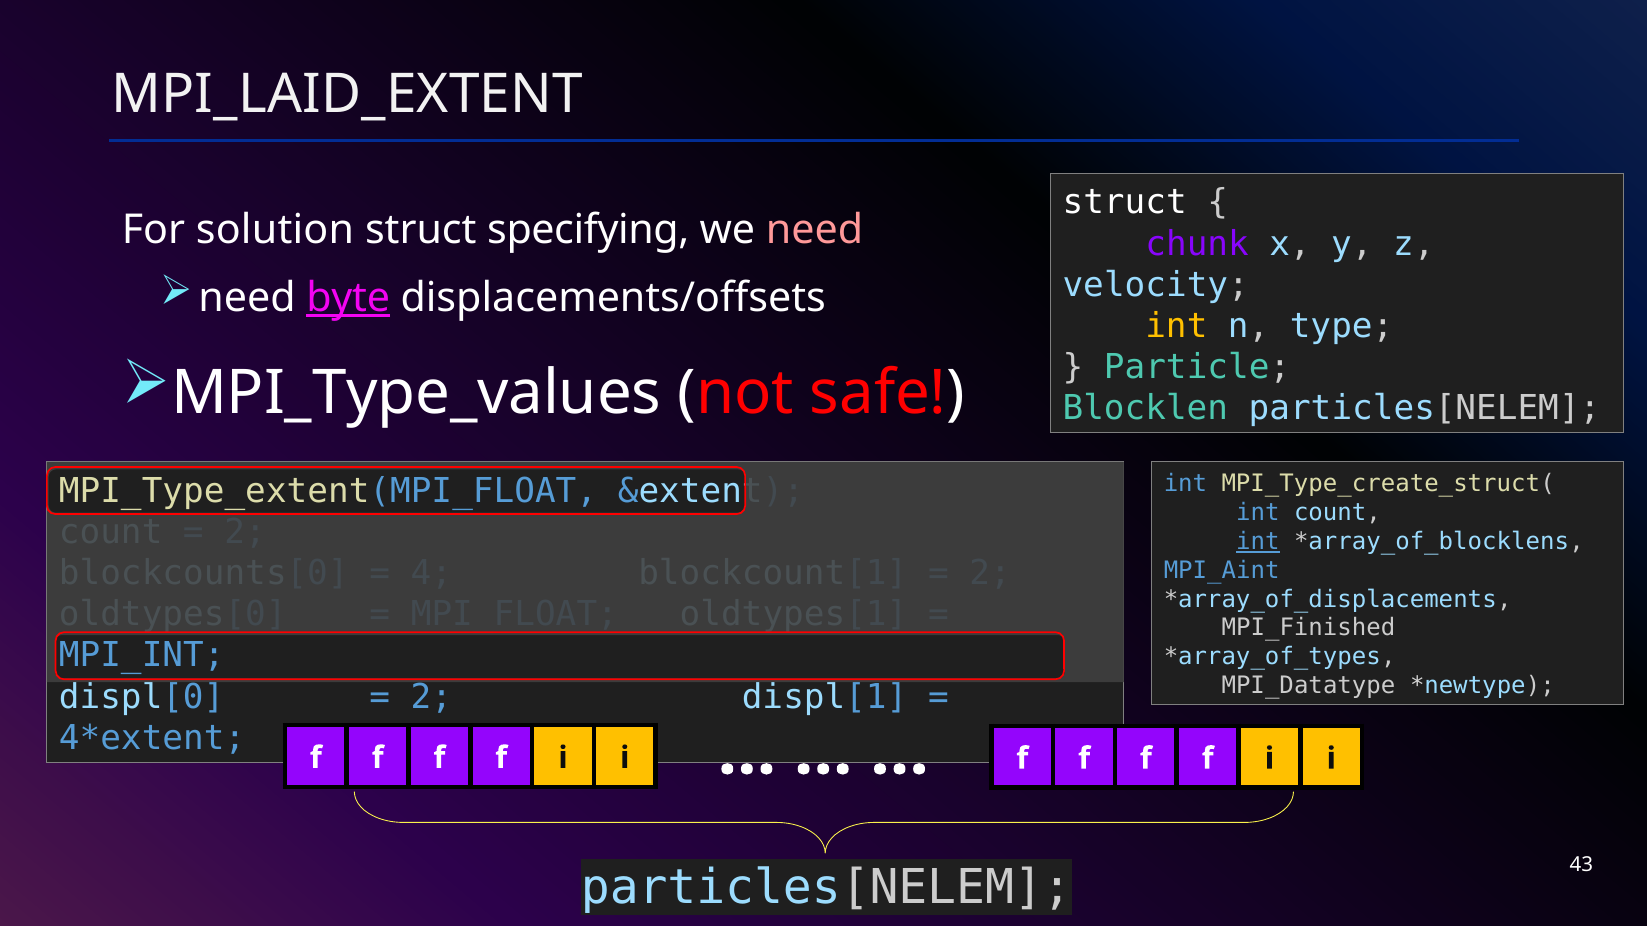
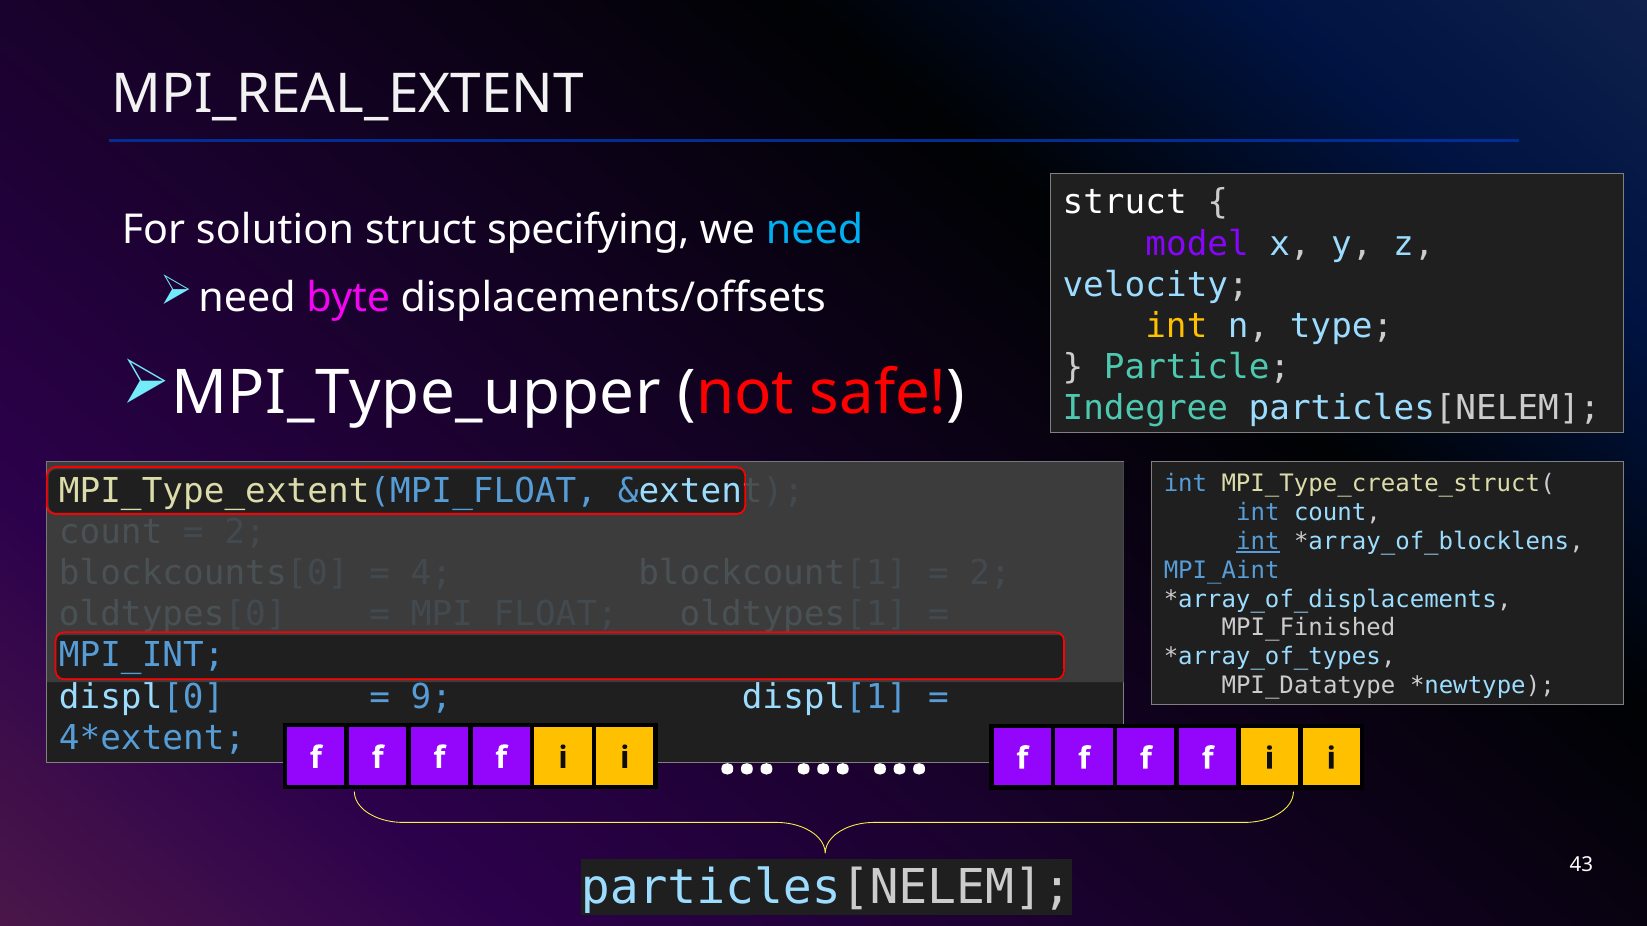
MPI_LAID_EXTENT: MPI_LAID_EXTENT -> MPI_REAL_EXTENT
need at (814, 230) colour: pink -> light blue
chunk: chunk -> model
byte underline: present -> none
MPI_Type_values: MPI_Type_values -> MPI_Type_upper
Blocklen: Blocklen -> Indegree
2 at (431, 697): 2 -> 9
